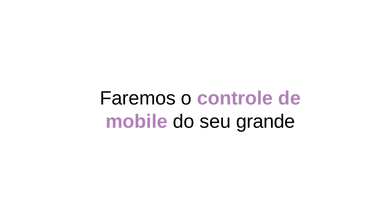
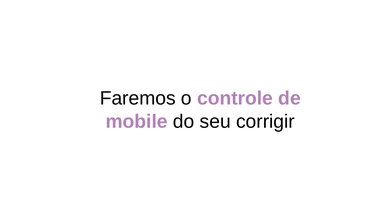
grande: grande -> corrigir
